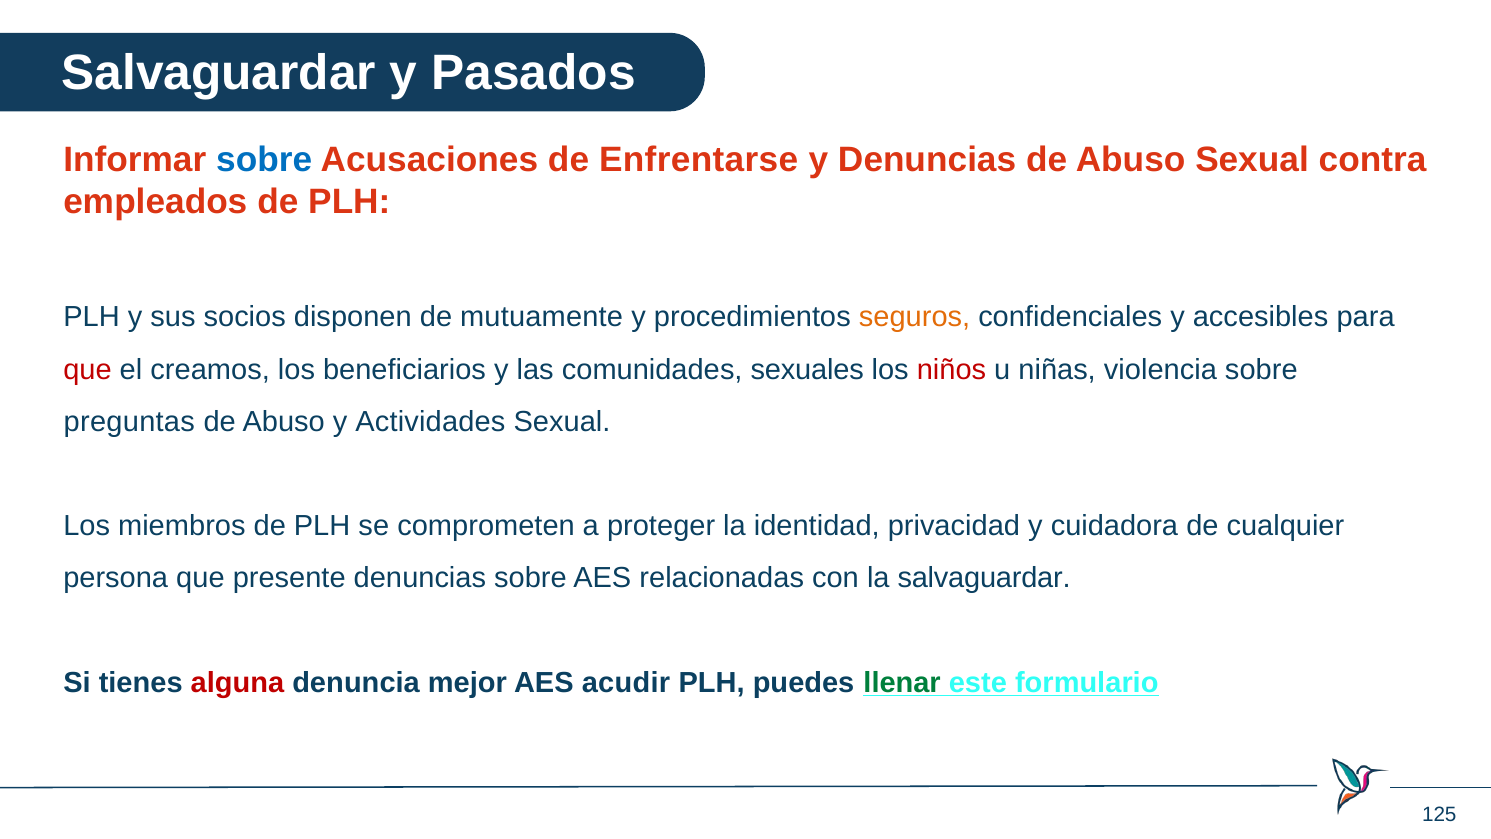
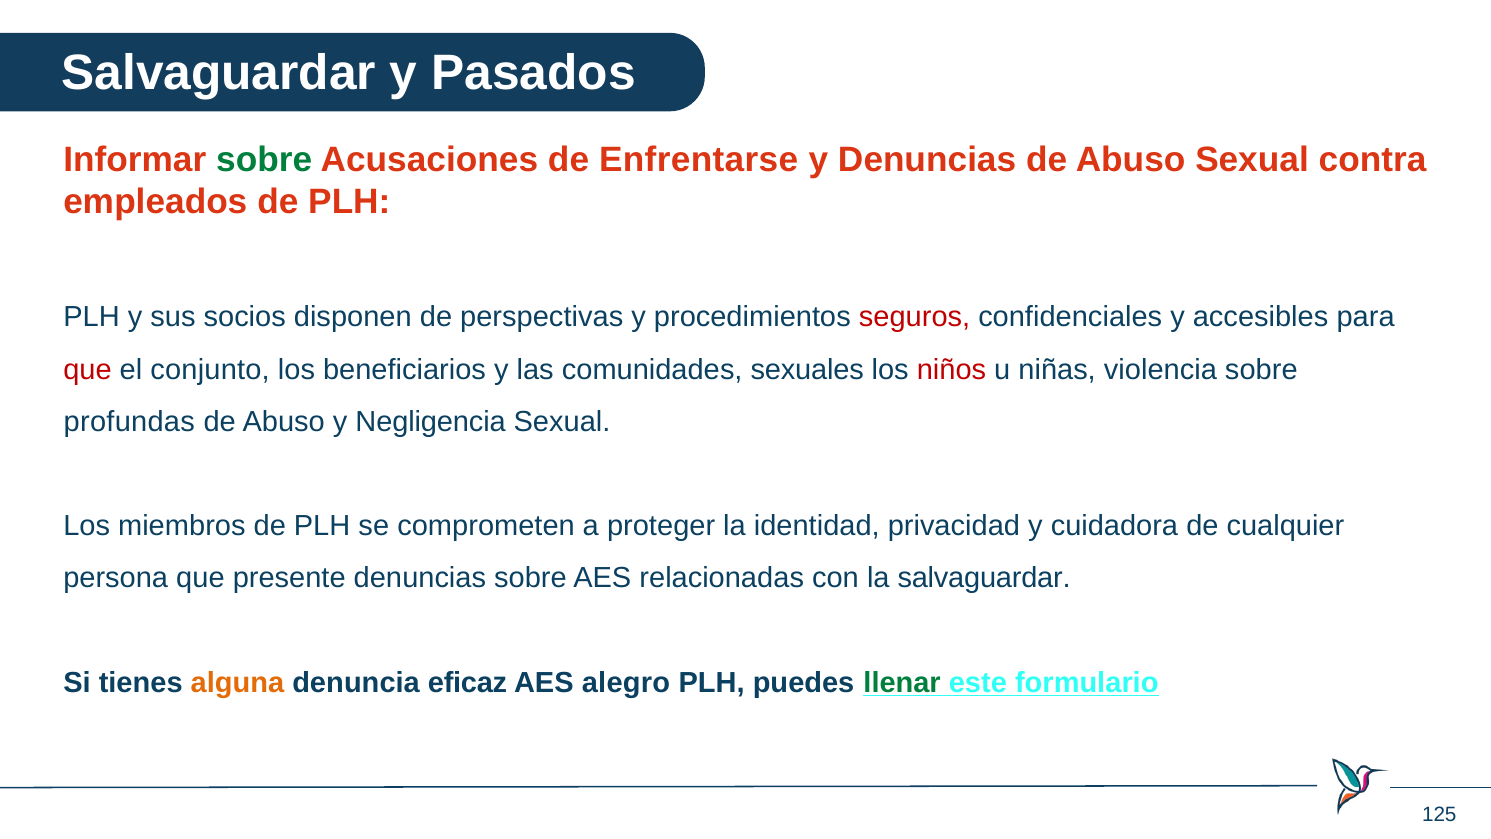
sobre at (264, 160) colour: blue -> green
mutuamente: mutuamente -> perspectivas
seguros colour: orange -> red
creamos: creamos -> conjunto
preguntas: preguntas -> profundas
Actividades: Actividades -> Negligencia
alguna colour: red -> orange
mejor: mejor -> eficaz
acudir: acudir -> alegro
